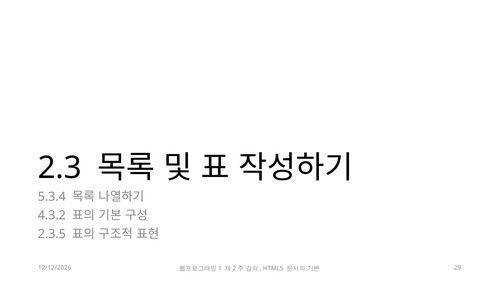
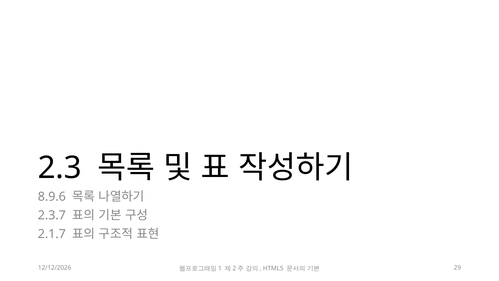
5.3.4: 5.3.4 -> 8.9.6
4.3.2: 4.3.2 -> 2.3.7
2.3.5: 2.3.5 -> 2.1.7
